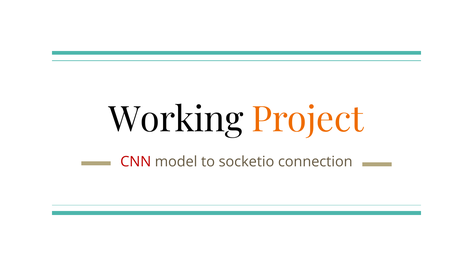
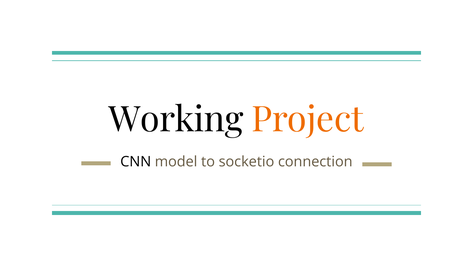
CNN colour: red -> black
